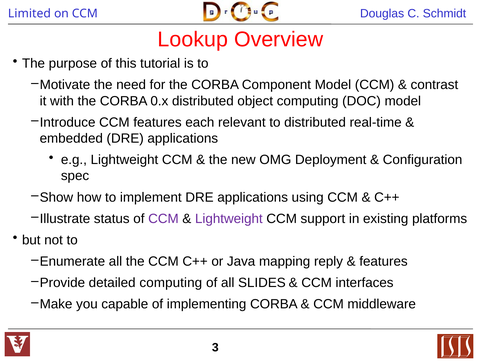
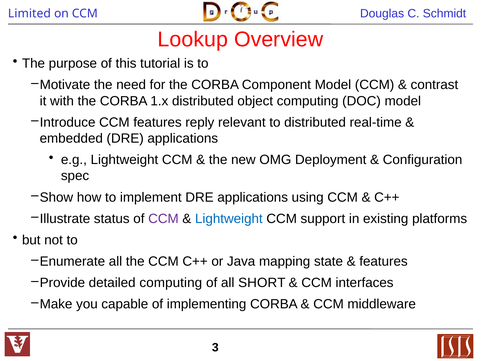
0.x: 0.x -> 1.x
each: each -> reply
Lightweight at (229, 218) colour: purple -> blue
reply: reply -> state
SLIDES: SLIDES -> SHORT
